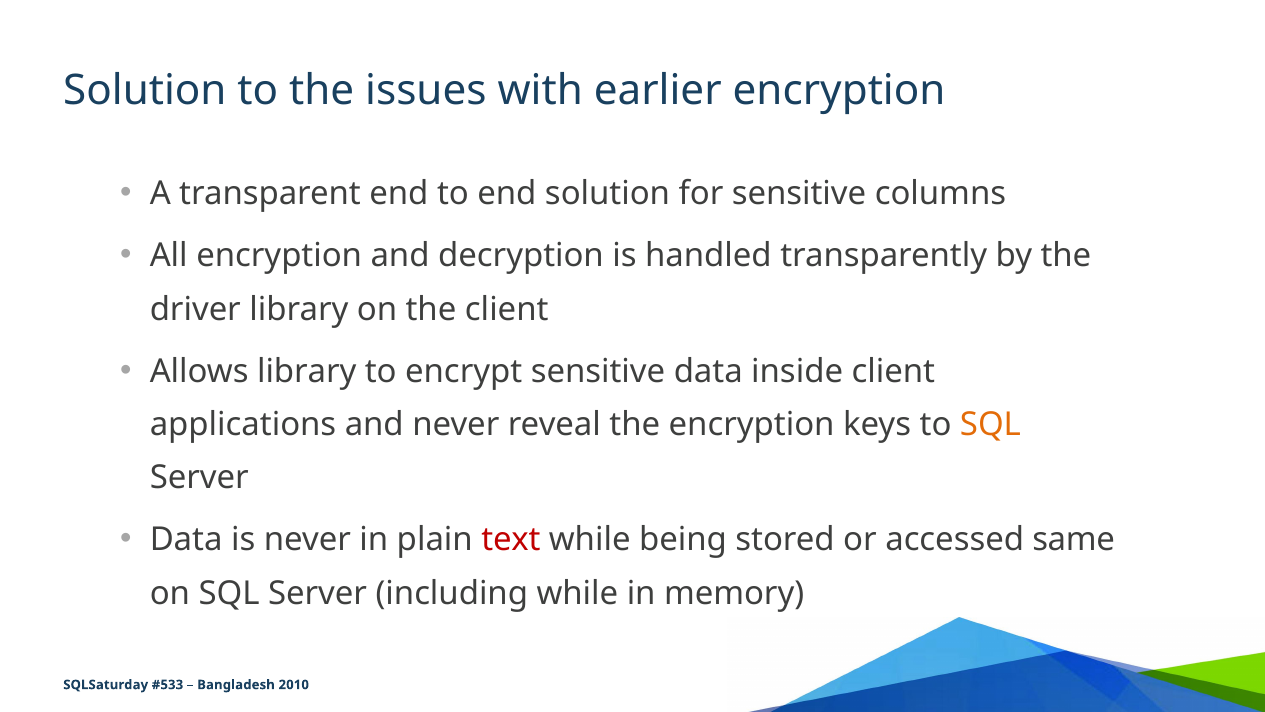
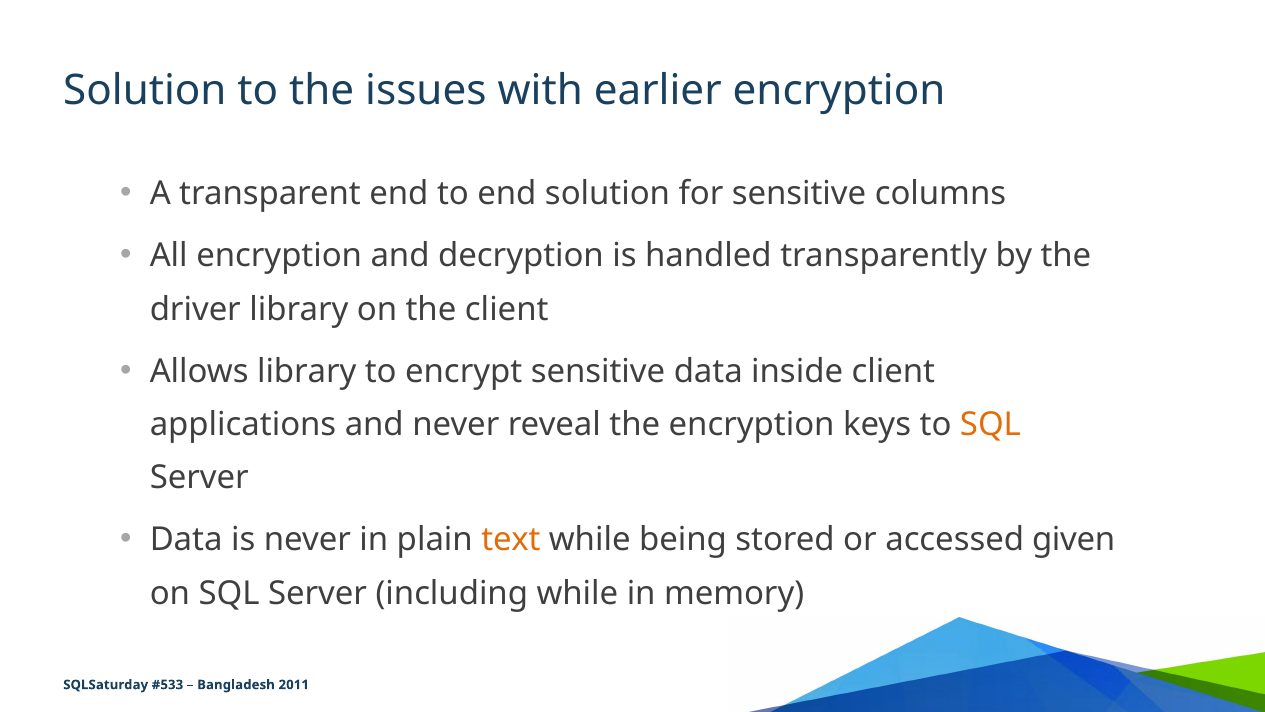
text colour: red -> orange
same: same -> given
2010: 2010 -> 2011
